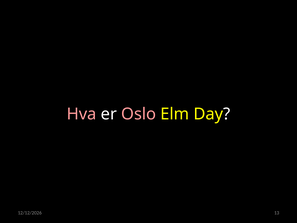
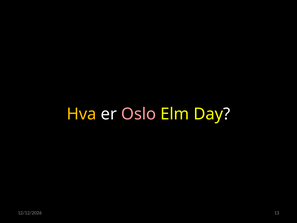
Hva colour: pink -> yellow
